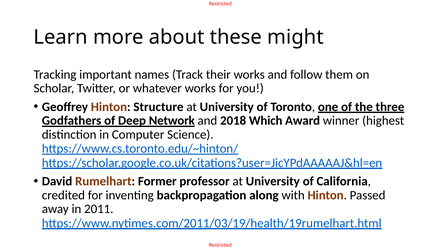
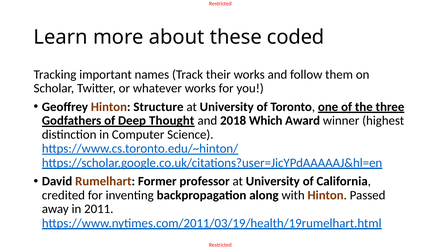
might: might -> coded
Network: Network -> Thought
